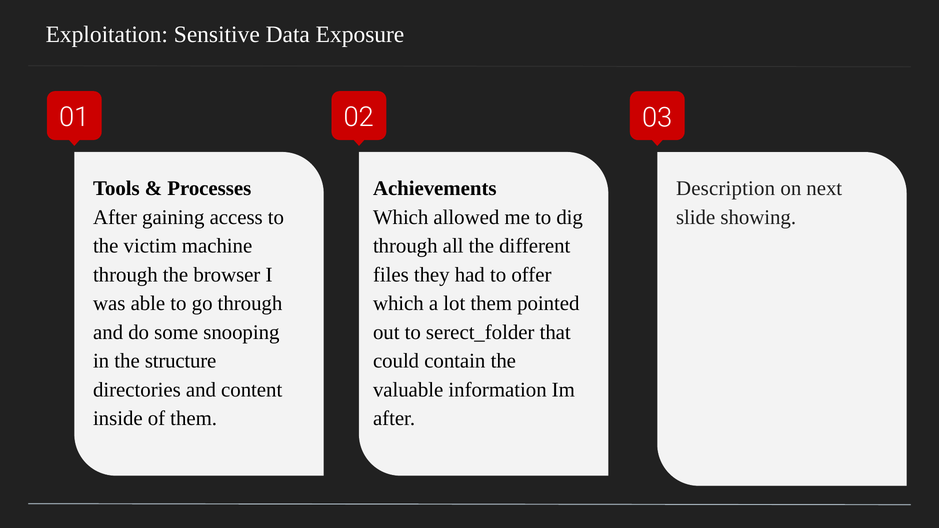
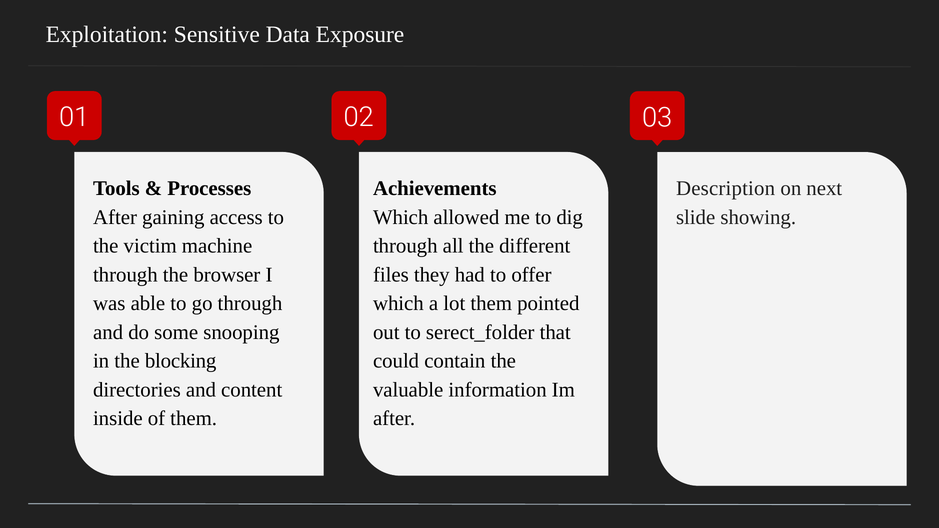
structure: structure -> blocking
